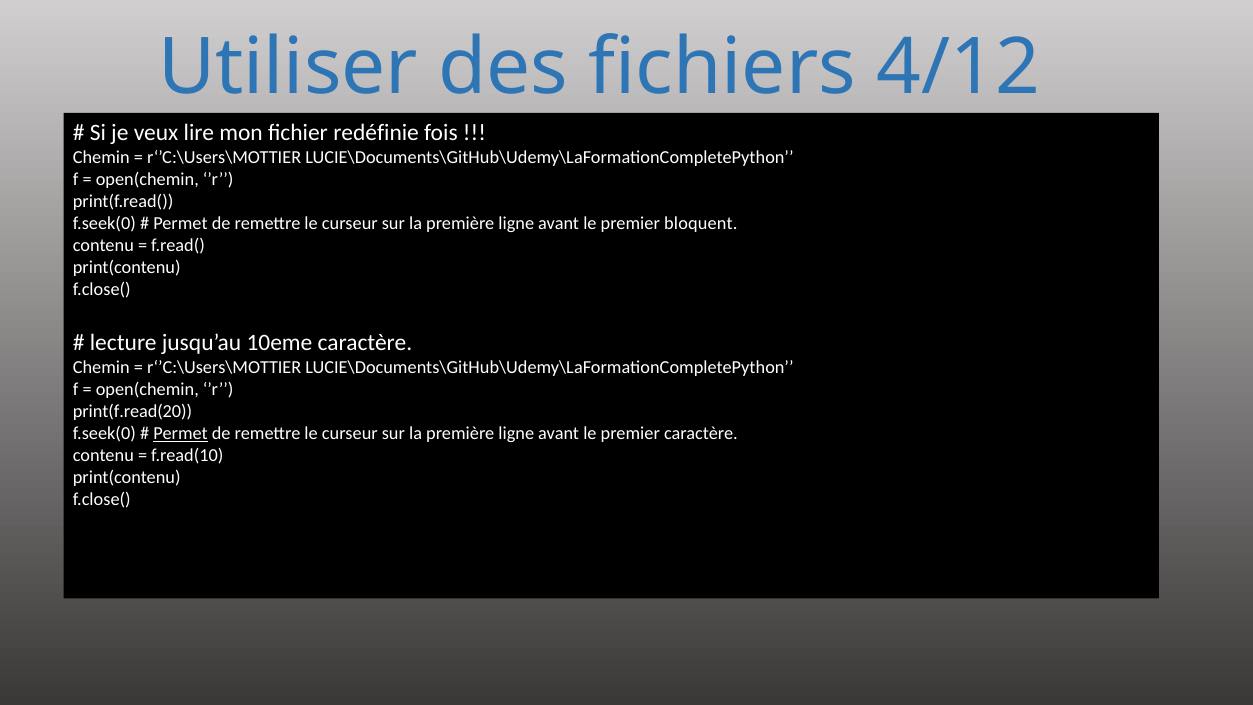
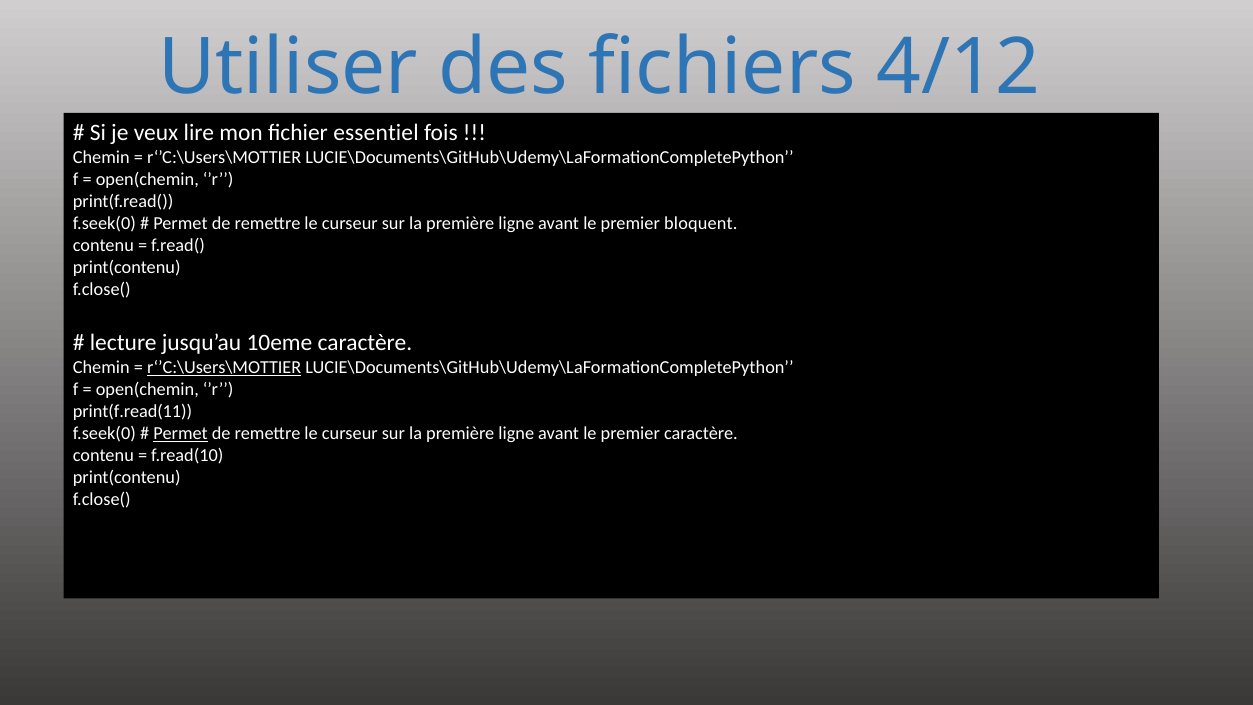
redéfinie: redéfinie -> essentiel
r‘’C:\Users\MOTTIER at (224, 368) underline: none -> present
print(f.read(20: print(f.read(20 -> print(f.read(11
